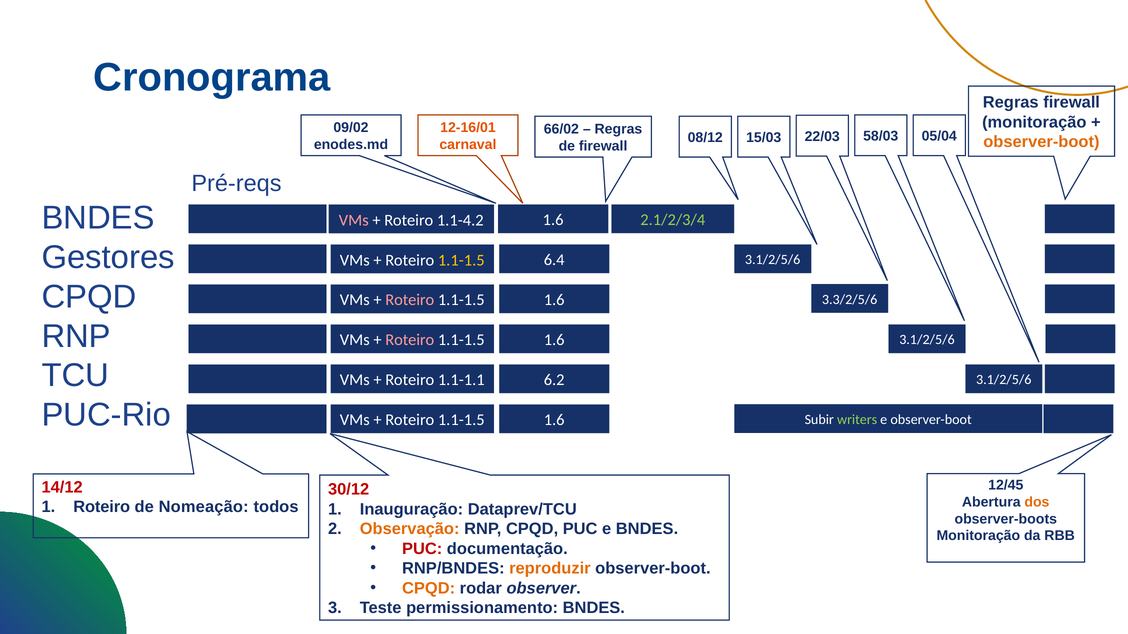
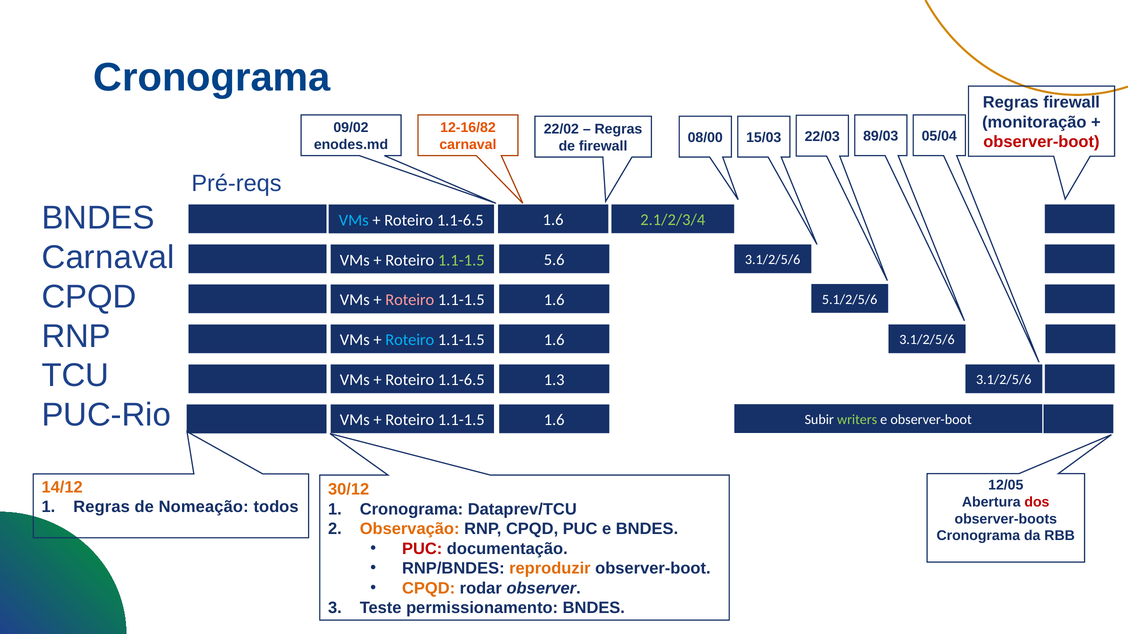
12-16/01: 12-16/01 -> 12-16/82
66/02: 66/02 -> 22/02
08/12: 08/12 -> 08/00
58/03: 58/03 -> 89/03
observer-boot at (1041, 142) colour: orange -> red
VMs at (354, 220) colour: pink -> light blue
1.1-4.2 at (460, 220): 1.1-4.2 -> 1.1-6.5
Gestores at (108, 258): Gestores -> Carnaval
6.4: 6.4 -> 5.6
1.1-1.5 at (461, 260) colour: yellow -> light green
3.3/2/5/6: 3.3/2/5/6 -> 5.1/2/5/6
Roteiro at (410, 340) colour: pink -> light blue
1.1-1.1 at (461, 380): 1.1-1.1 -> 1.1-6.5
6.2: 6.2 -> 1.3
12/45: 12/45 -> 12/05
14/12 colour: red -> orange
30/12 colour: red -> orange
dos colour: orange -> red
Roteiro at (102, 507): Roteiro -> Regras
Inauguração at (412, 510): Inauguração -> Cronograma
Monitoração at (978, 536): Monitoração -> Cronograma
